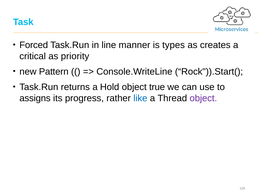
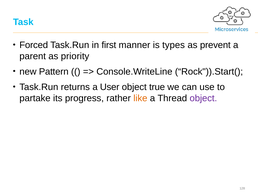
line: line -> first
creates: creates -> prevent
critical: critical -> parent
Hold: Hold -> User
assigns: assigns -> partake
like colour: blue -> orange
